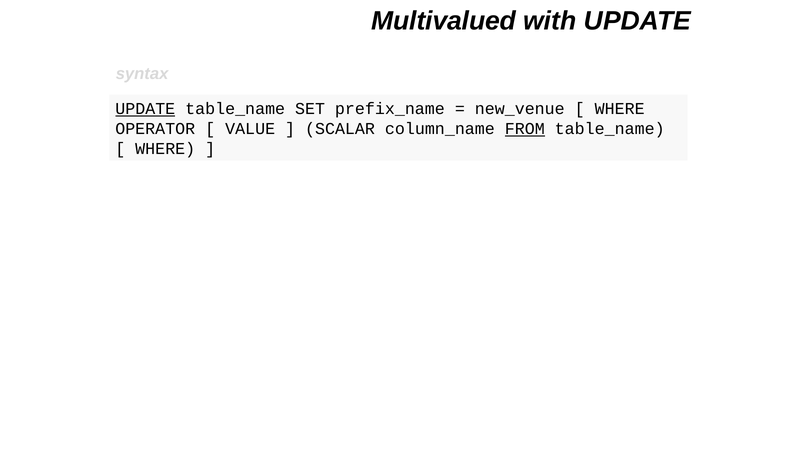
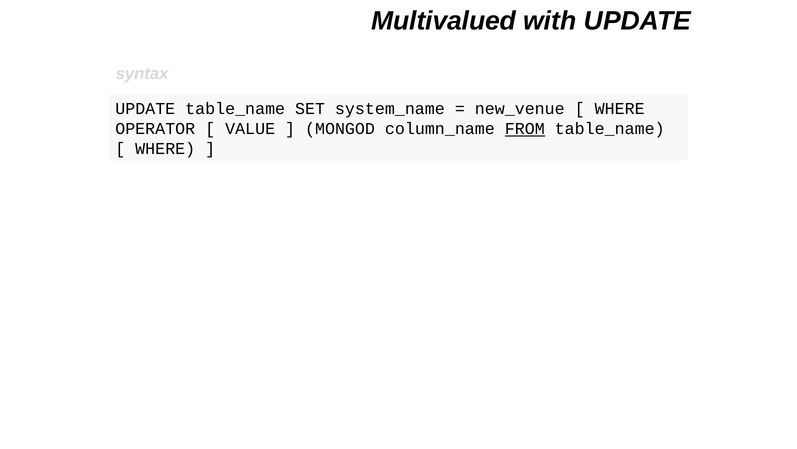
UPDATE at (145, 109) underline: present -> none
prefix_name: prefix_name -> system_name
SCALAR: SCALAR -> MONGOD
